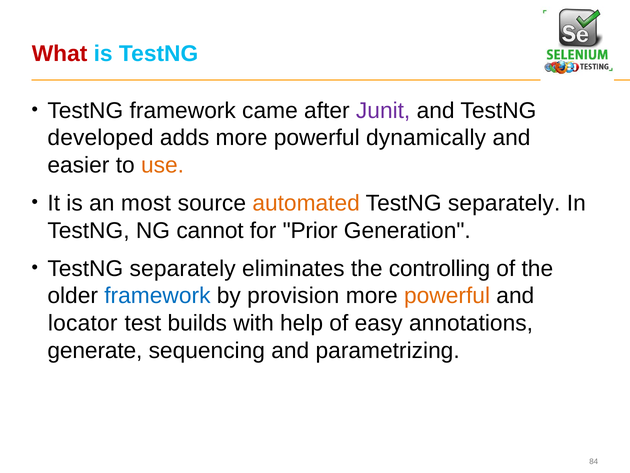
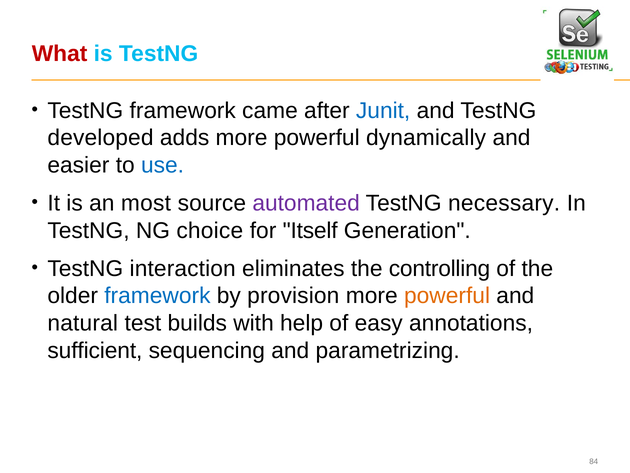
Junit colour: purple -> blue
use colour: orange -> blue
automated colour: orange -> purple
separately at (504, 203): separately -> necessary
cannot: cannot -> choice
Prior: Prior -> Itself
separately at (183, 268): separately -> interaction
locator: locator -> natural
generate: generate -> sufficient
